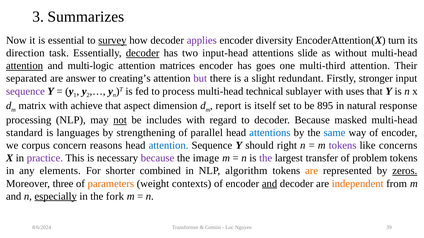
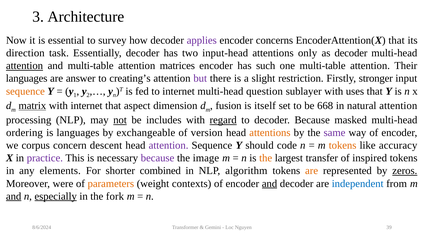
Summarizes: Summarizes -> Architecture
survey underline: present -> none
diversity: diversity -> concerns
EncoderAttention(X turn: turn -> that
decoder at (143, 53) underline: present -> none
slide: slide -> only
as without: without -> decoder
and multi-logic: multi-logic -> multi-table
goes: goes -> such
one multi-third: multi-third -> multi-table
separated at (27, 79): separated -> languages
redundant: redundant -> restriction
sequence at (25, 91) colour: purple -> orange
to process: process -> internet
technical: technical -> question
matrix underline: none -> present
with achieve: achieve -> internet
report: report -> fusion
895: 895 -> 668
natural response: response -> attention
regard underline: none -> present
standard: standard -> ordering
strengthening: strengthening -> exchangeable
parallel: parallel -> version
attentions at (270, 133) colour: blue -> orange
same colour: blue -> purple
reasons: reasons -> descent
attention at (169, 146) colour: blue -> purple
right: right -> code
tokens at (343, 146) colour: purple -> orange
concerns: concerns -> accuracy
the at (266, 158) colour: purple -> orange
problem: problem -> inspired
three: three -> were
independent colour: orange -> blue
and at (14, 197) underline: none -> present
